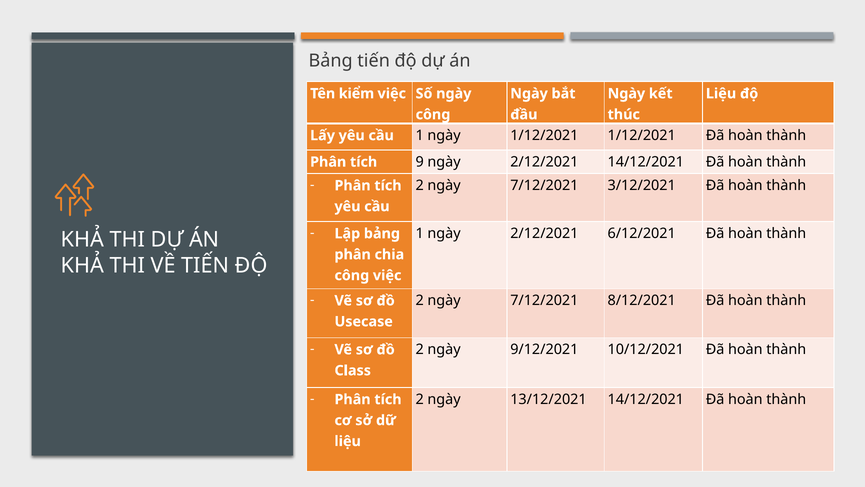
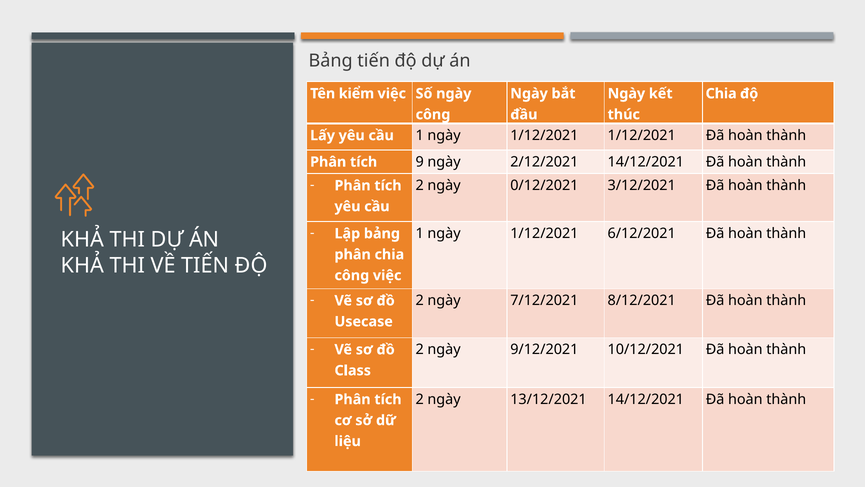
Liệu at (721, 94): Liệu -> Chia
7/12/2021 at (544, 185): 7/12/2021 -> 0/12/2021
2/12/2021 at (544, 233): 2/12/2021 -> 1/12/2021
